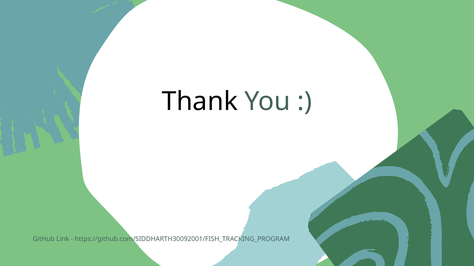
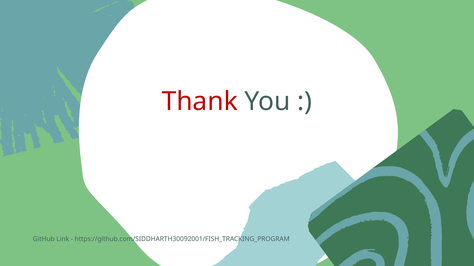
Thank colour: black -> red
